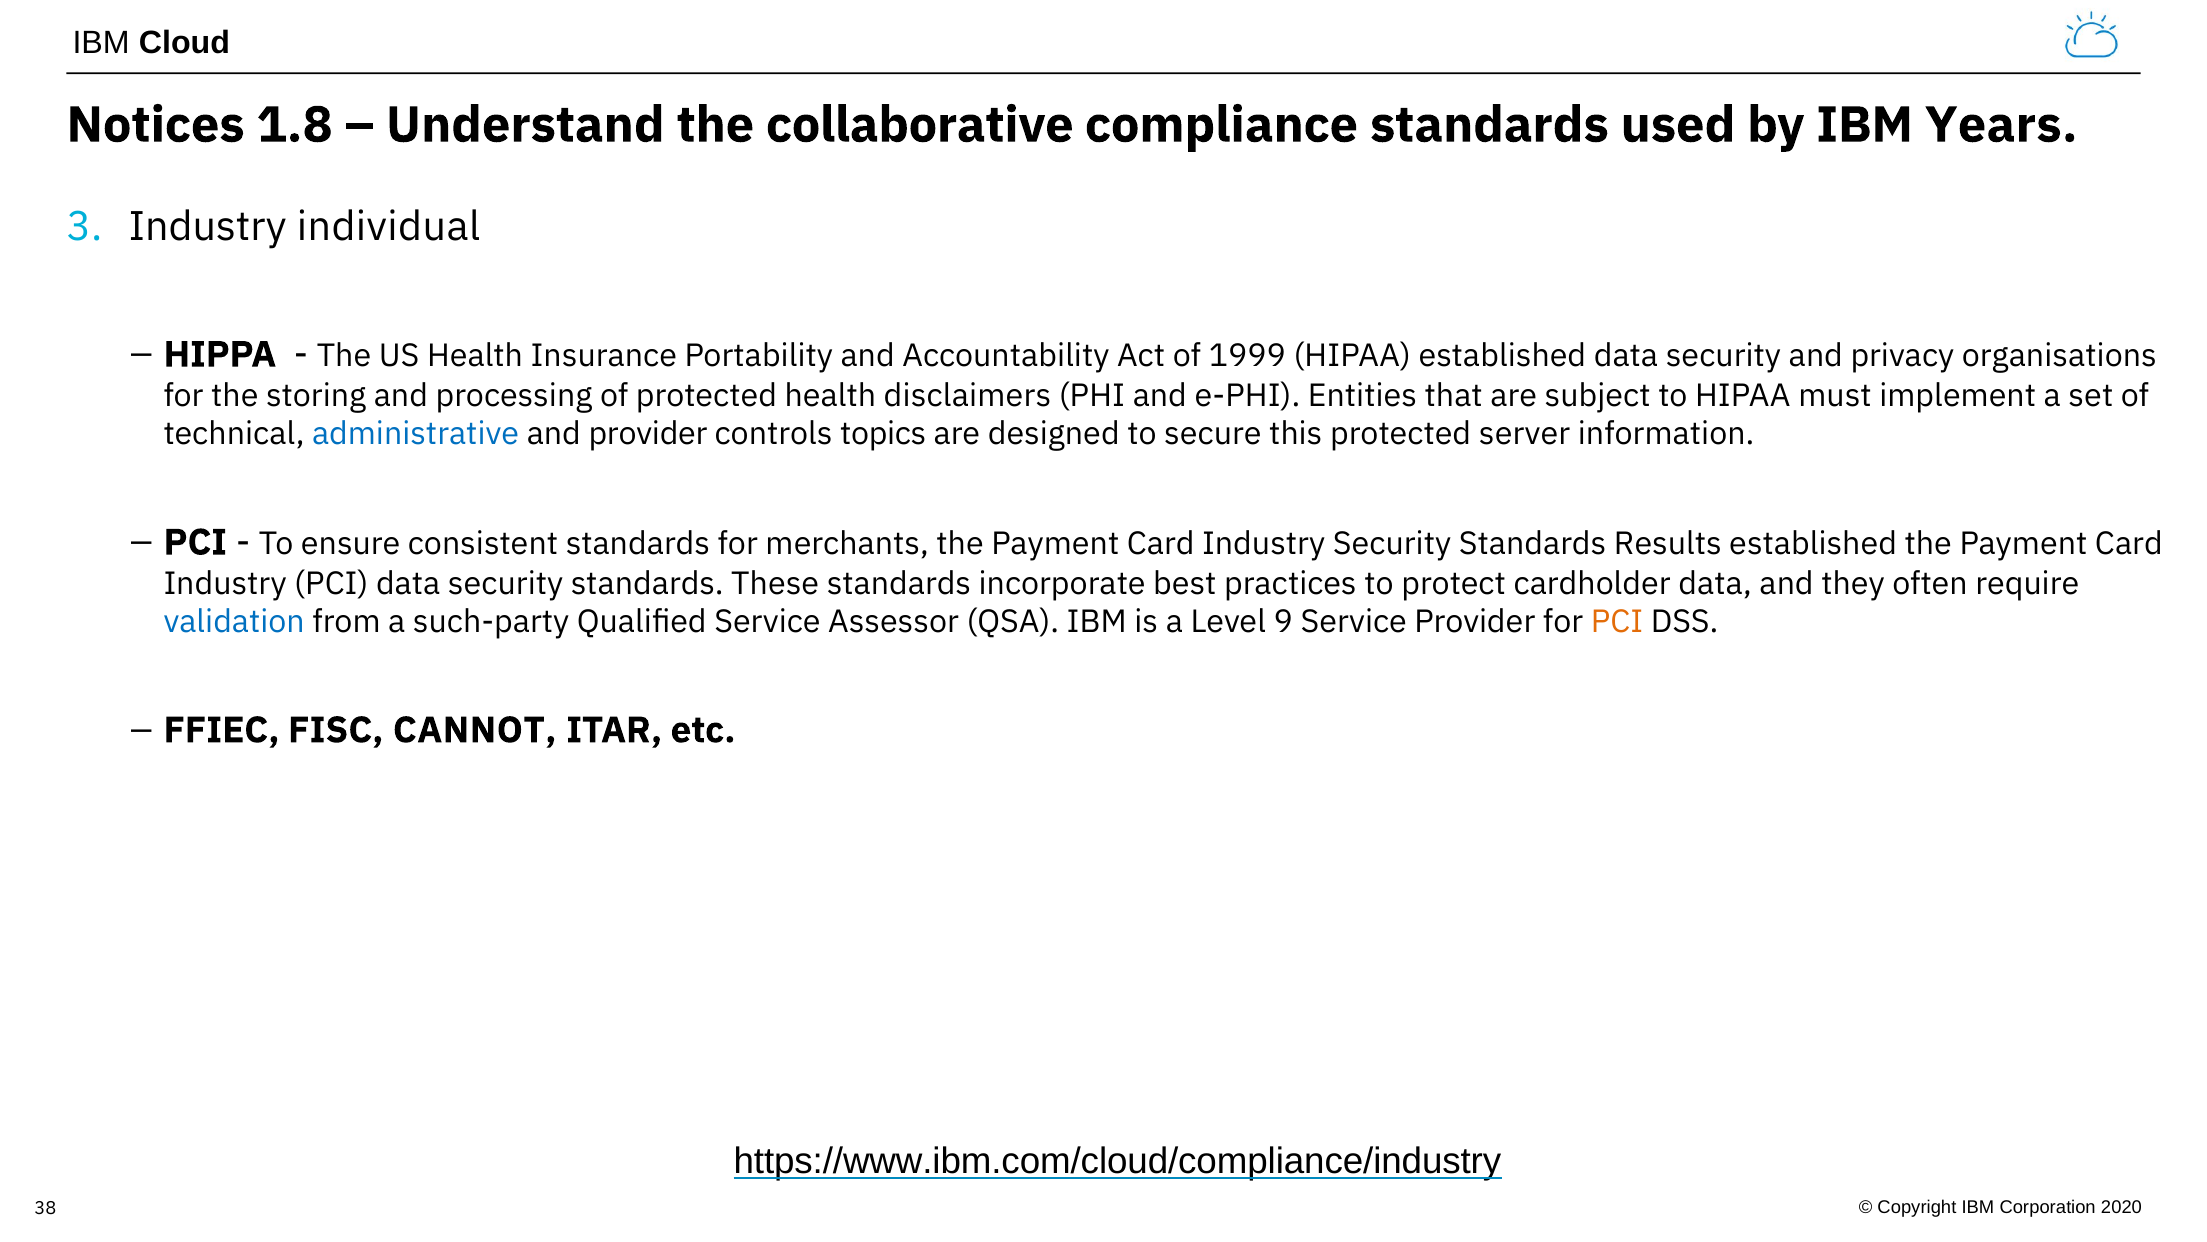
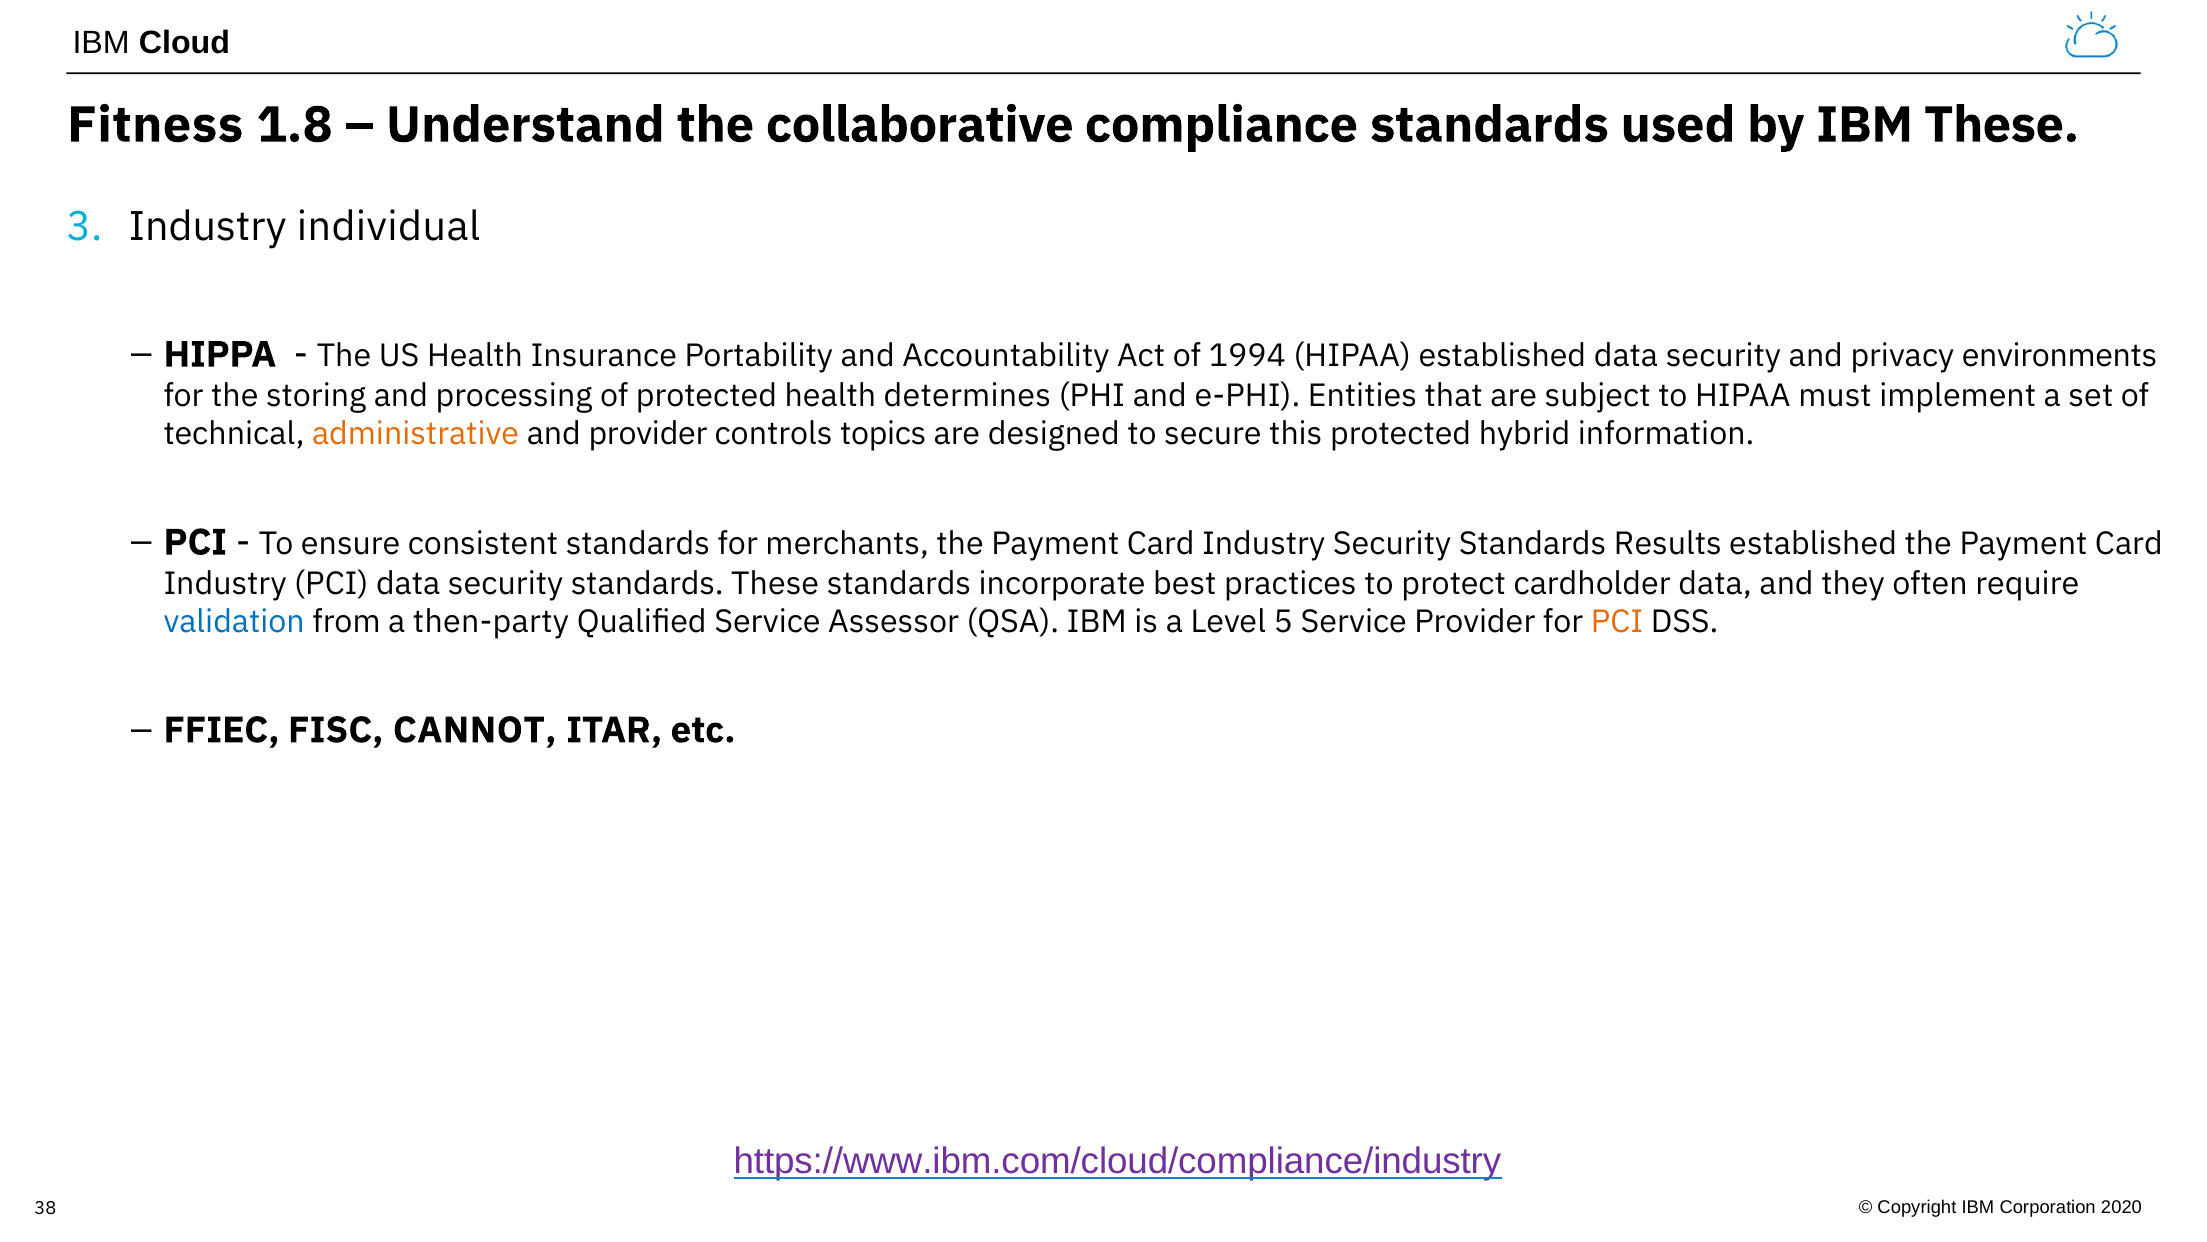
Notices: Notices -> Fitness
IBM Years: Years -> These
1999: 1999 -> 1994
organisations: organisations -> environments
disclaimers: disclaimers -> determines
administrative colour: blue -> orange
server: server -> hybrid
such-party: such-party -> then-party
9: 9 -> 5
https://www.ibm.com/cloud/compliance/industry colour: black -> purple
